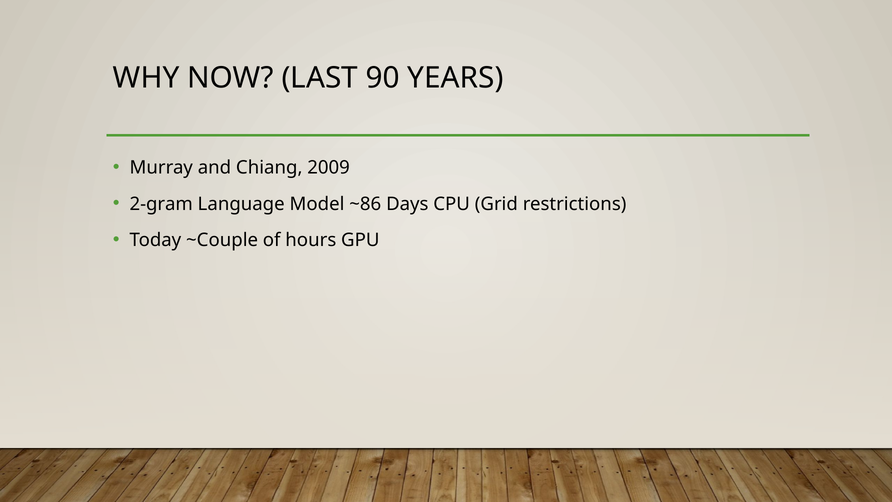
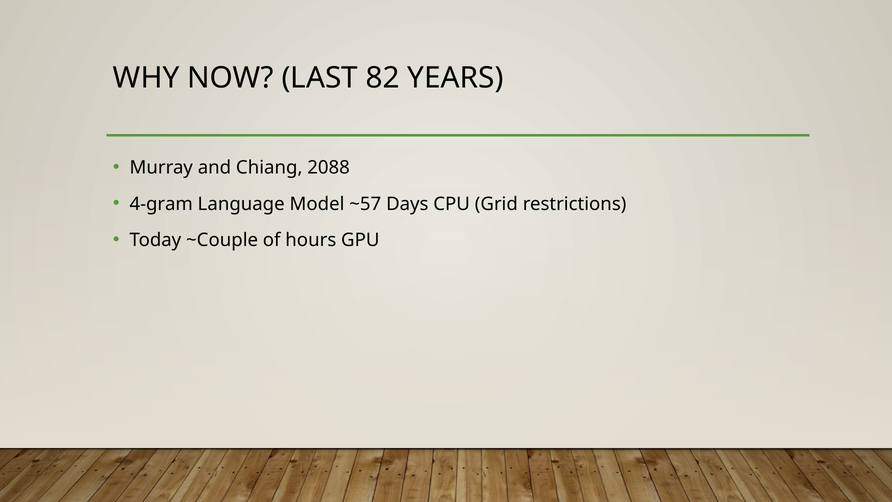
90: 90 -> 82
2009: 2009 -> 2088
2-gram: 2-gram -> 4-gram
~86: ~86 -> ~57
